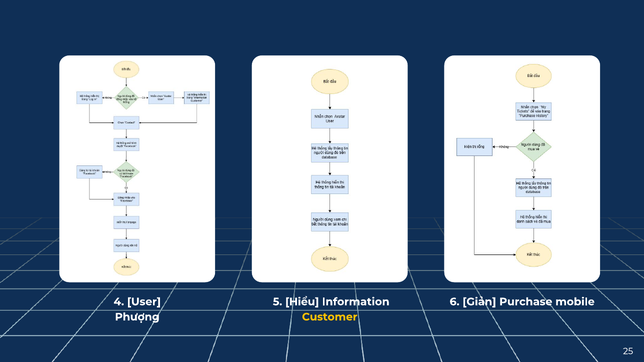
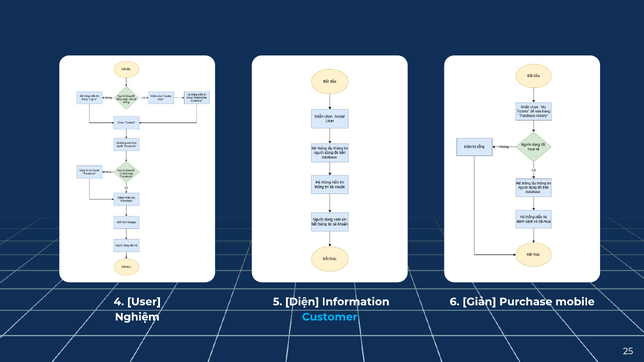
Hiểu: Hiểu -> Diện
Phượng: Phượng -> Nghiệm
Customer colour: yellow -> light blue
